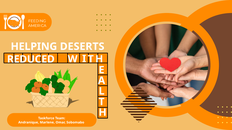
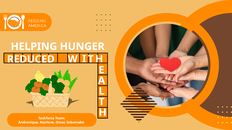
DESERTS: DESERTS -> HUNGER
